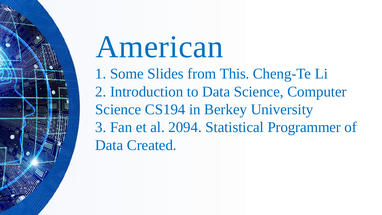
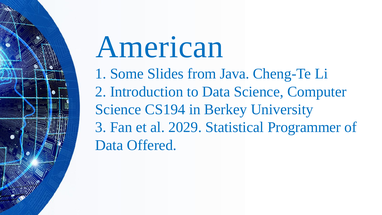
This: This -> Java
2094: 2094 -> 2029
Created: Created -> Offered
